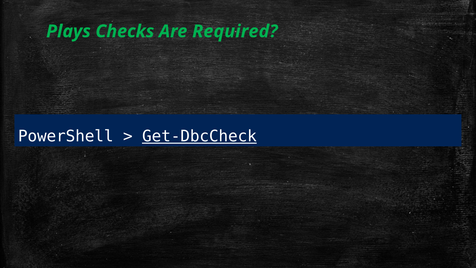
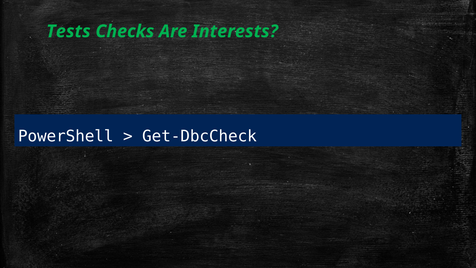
Plays: Plays -> Tests
Required: Required -> Interests
Get-DbcCheck underline: present -> none
